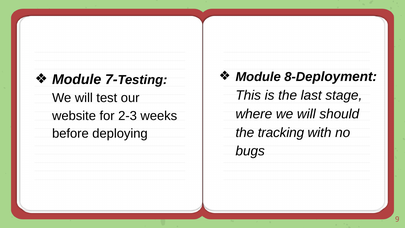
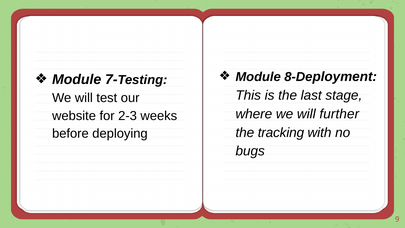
should: should -> further
